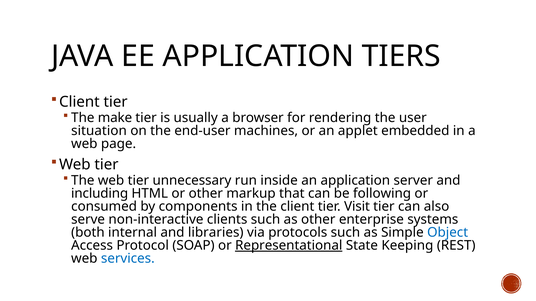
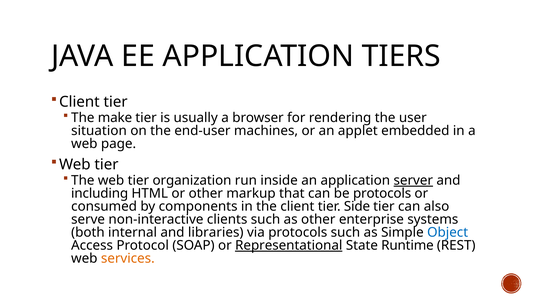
unnecessary: unnecessary -> organization
server underline: none -> present
be following: following -> protocols
Visit: Visit -> Side
Keeping: Keeping -> Runtime
services colour: blue -> orange
